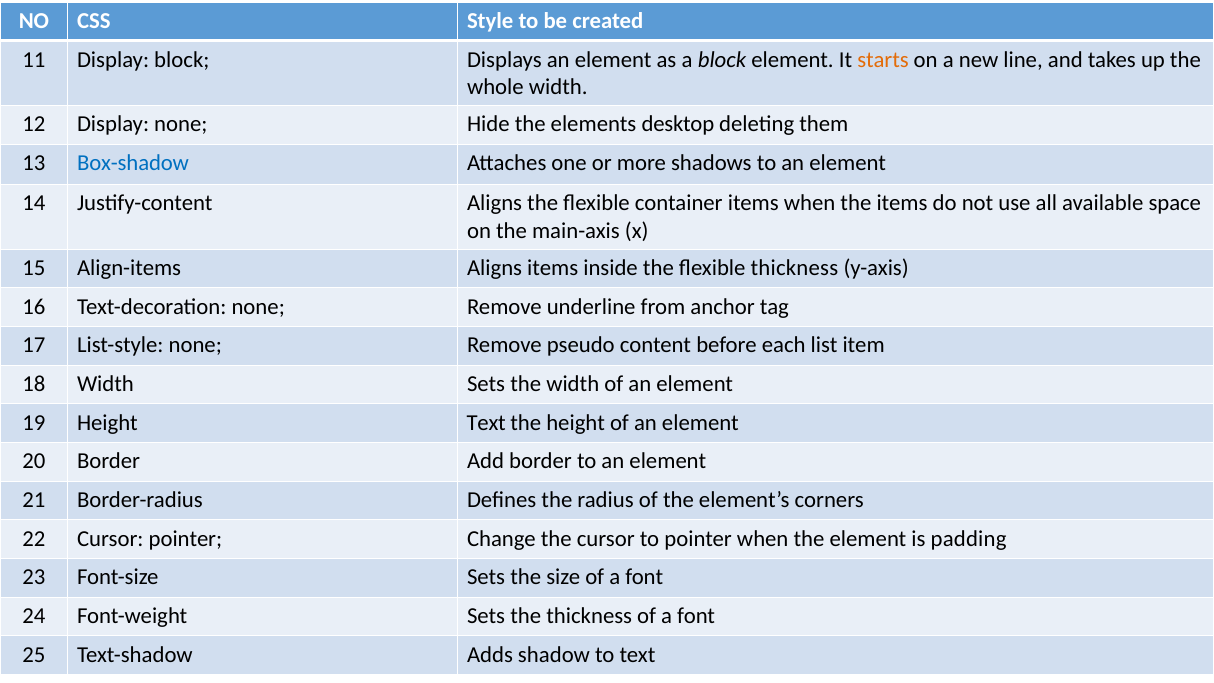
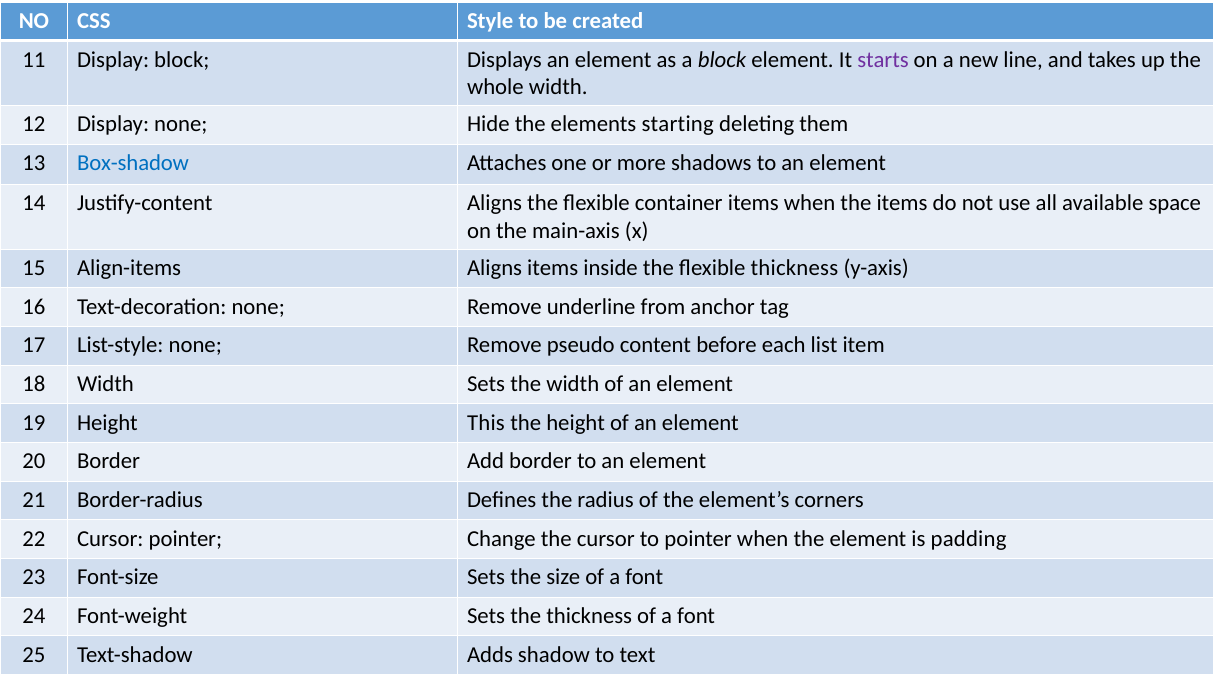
starts colour: orange -> purple
desktop: desktop -> starting
Height Text: Text -> This
